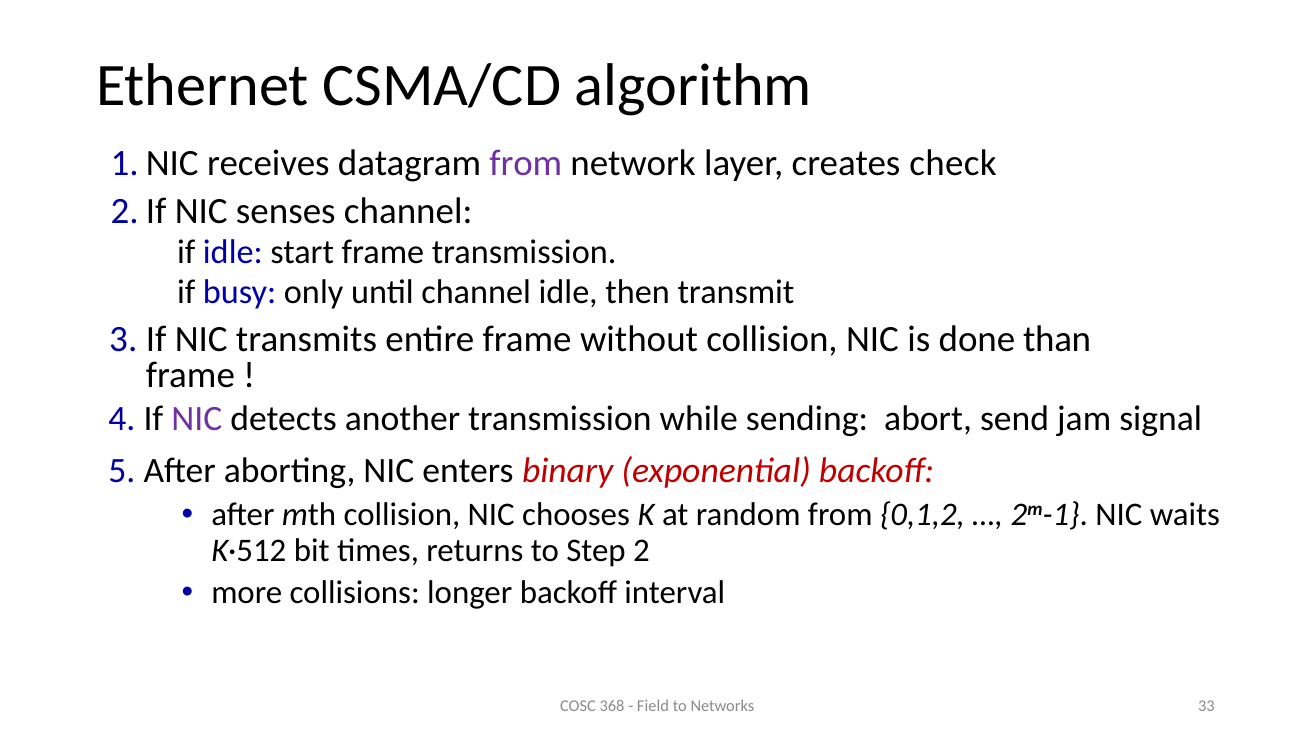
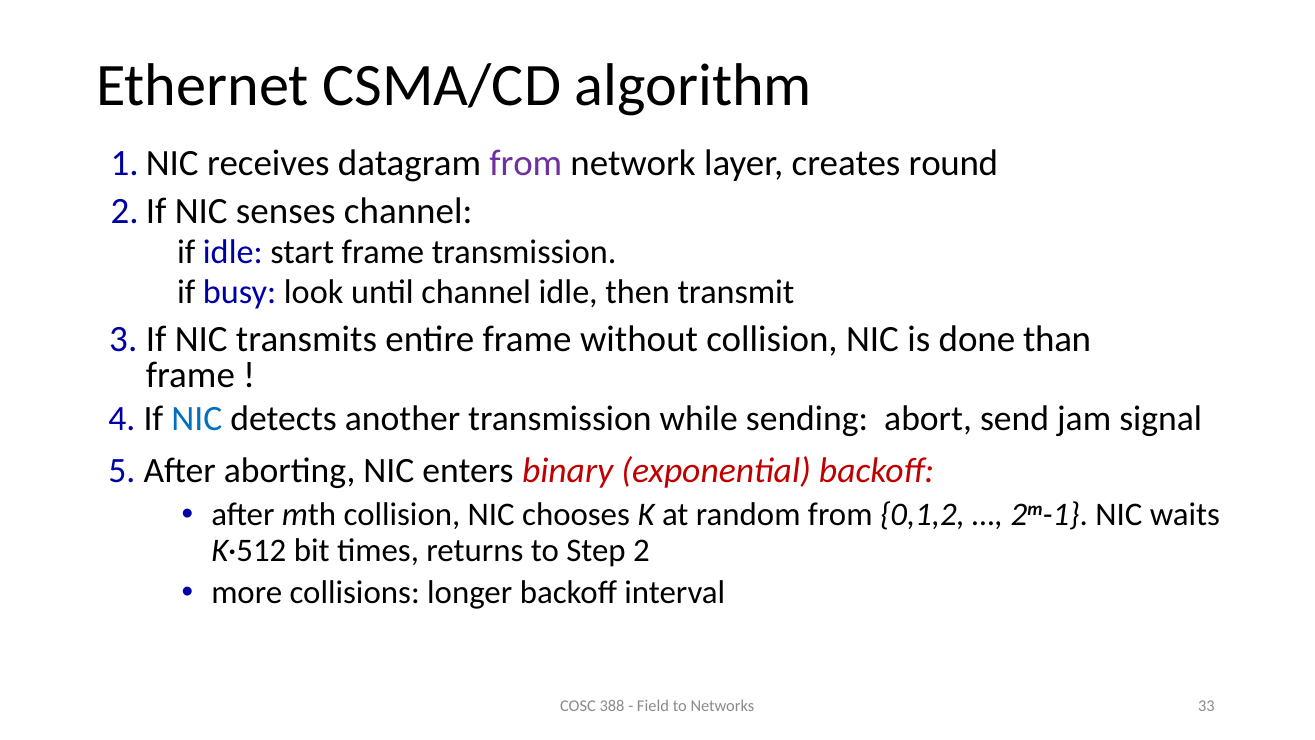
check: check -> round
only: only -> look
NIC at (197, 418) colour: purple -> blue
368: 368 -> 388
